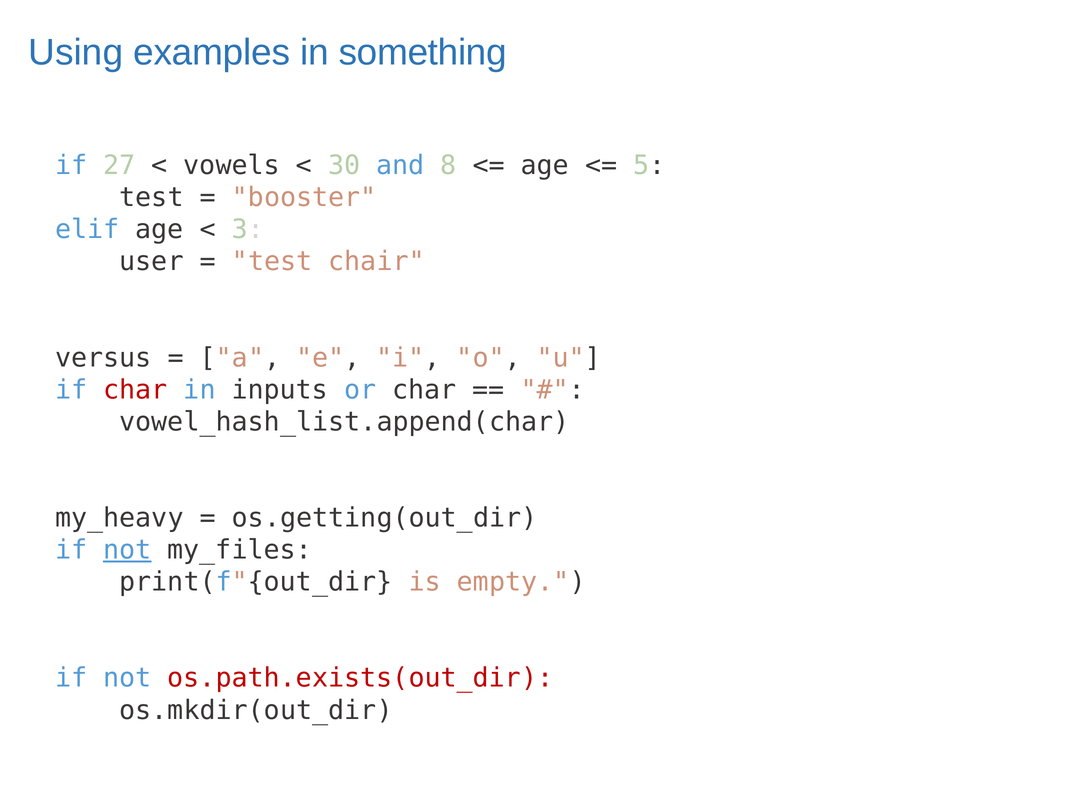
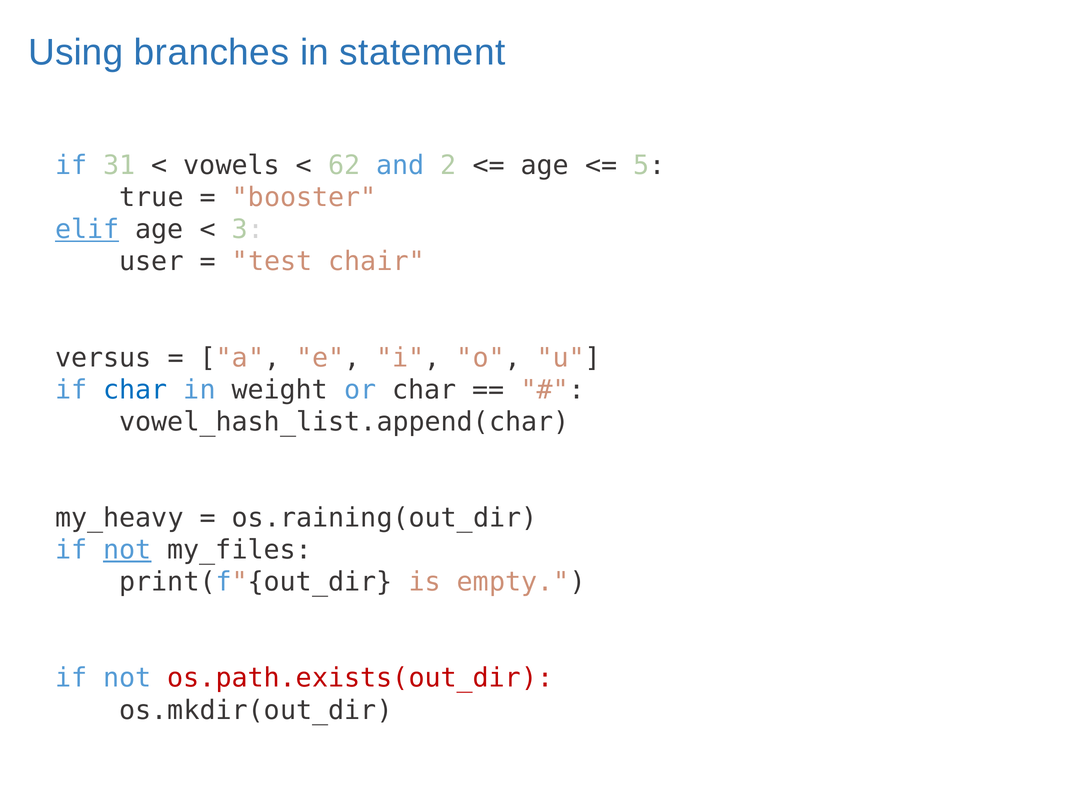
examples: examples -> branches
something: something -> statement
27: 27 -> 31
30: 30 -> 62
8: 8 -> 2
test at (151, 198): test -> true
elif underline: none -> present
char at (135, 390) colour: red -> blue
inputs: inputs -> weight
os.getting(out_dir: os.getting(out_dir -> os.raining(out_dir
